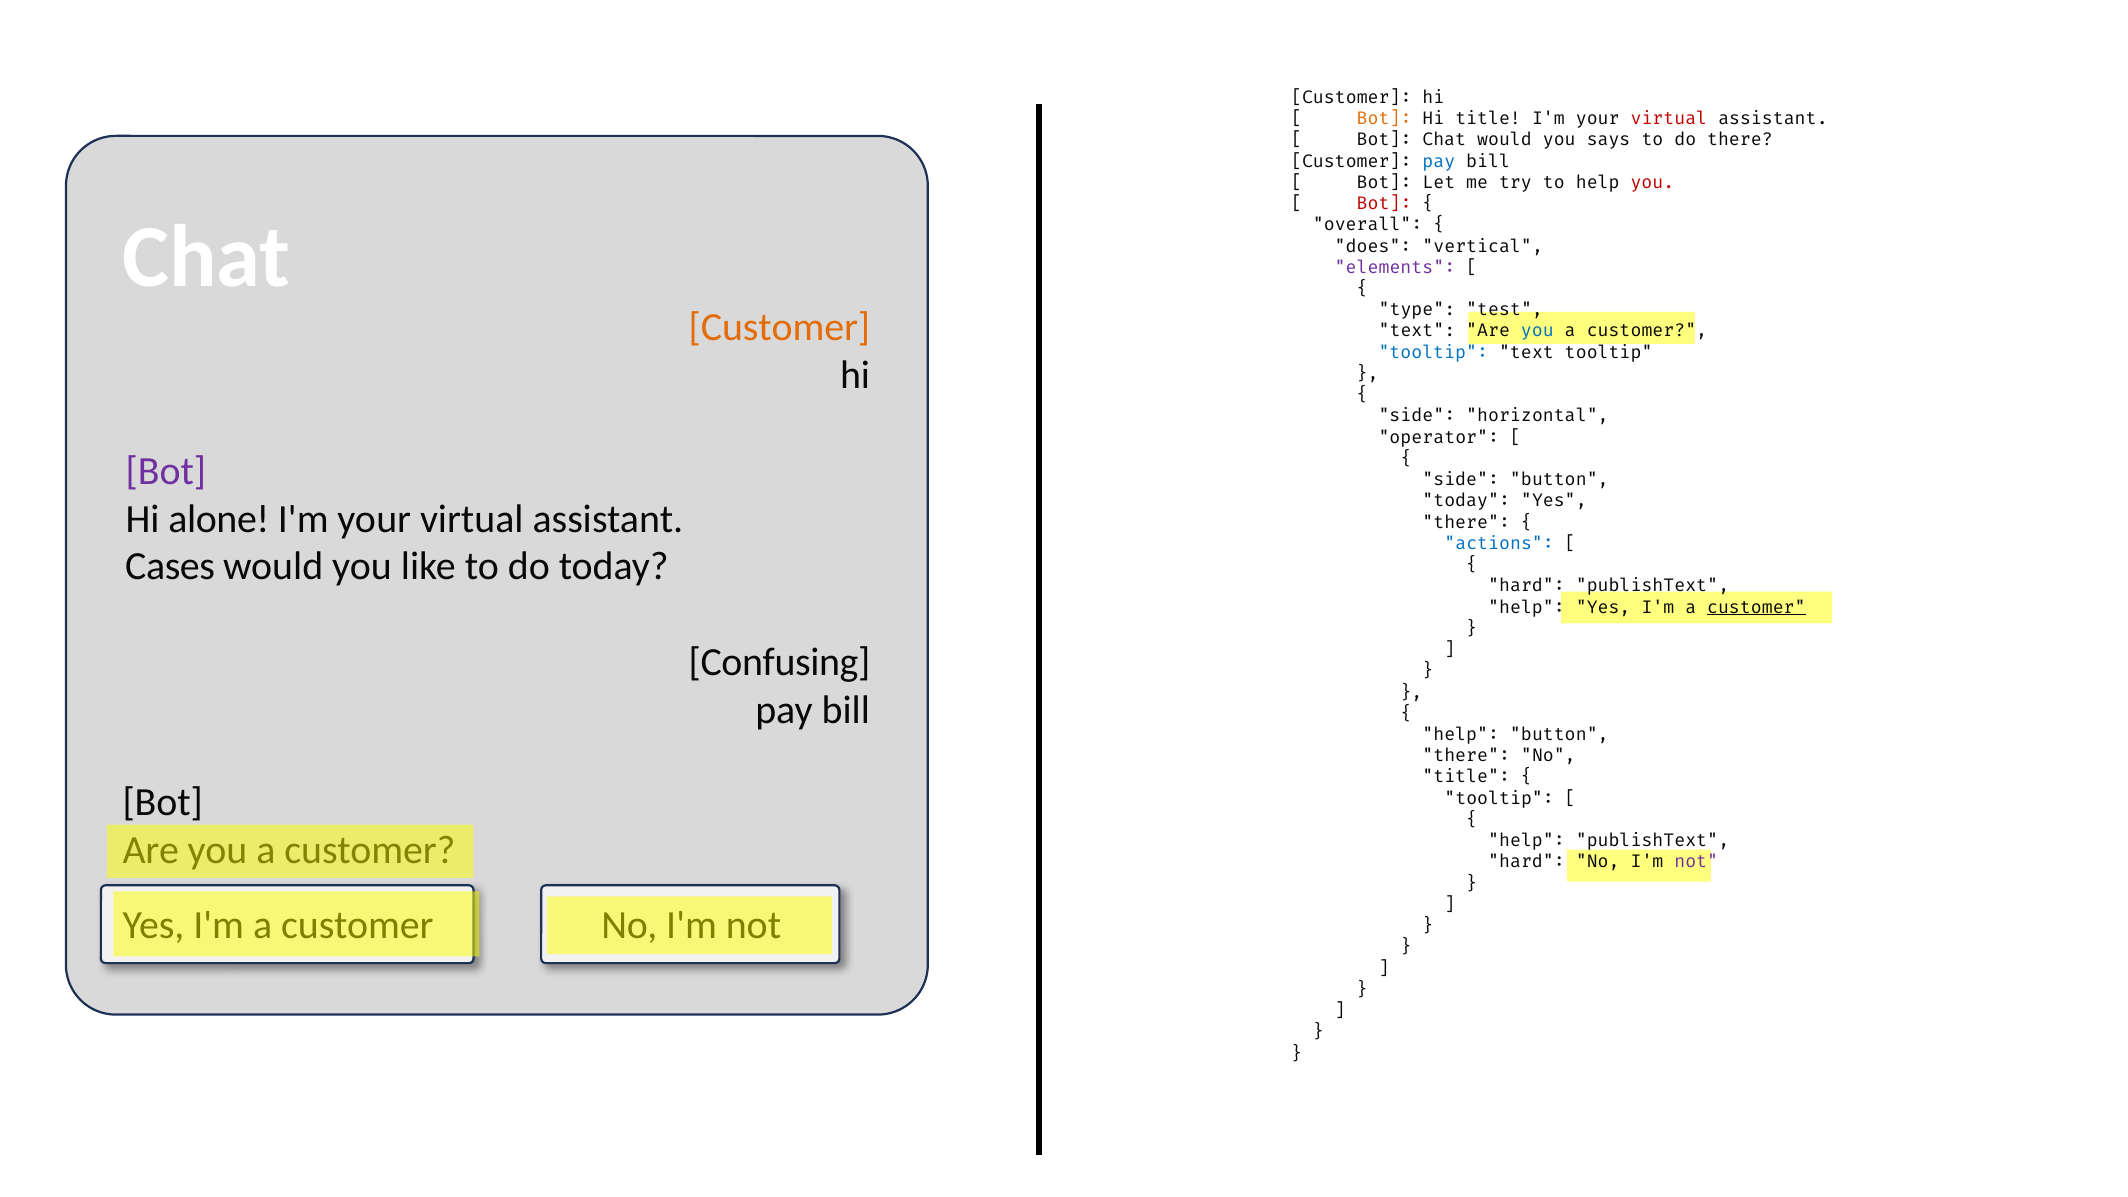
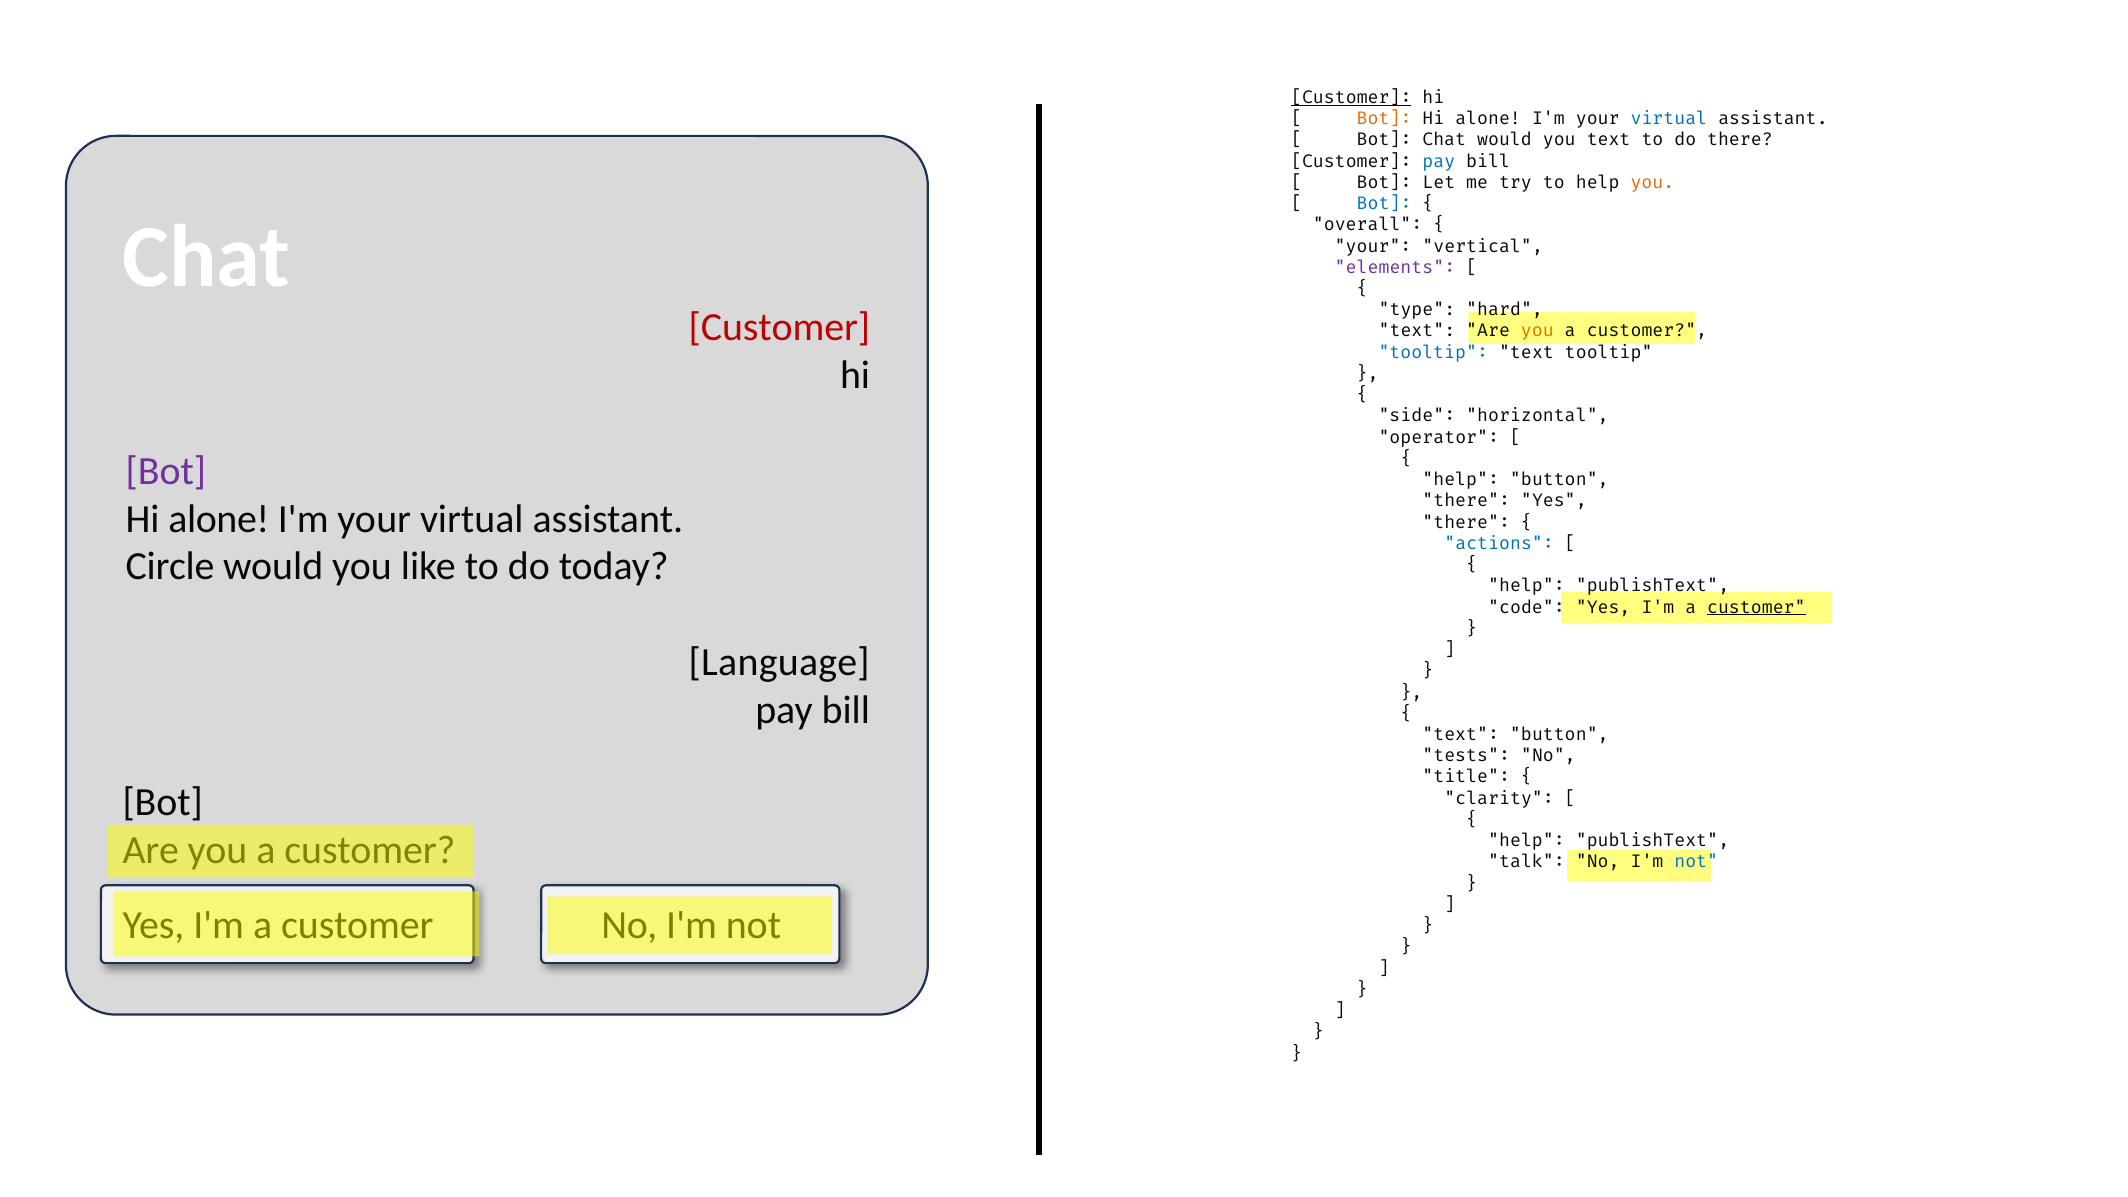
Customer at (1351, 98) underline: none -> present
title at (1488, 119): title -> alone
virtual at (1669, 119) colour: red -> blue
you says: says -> text
you at (1652, 182) colour: red -> orange
Bot at (1384, 204) colour: red -> blue
does at (1373, 246): does -> your
test: test -> hard
Customer at (779, 328) colour: orange -> red
you at (1537, 331) colour: blue -> orange
side at (1461, 480): side -> help
today at (1466, 501): today -> there
Cases: Cases -> Circle
hard at (1526, 586): hard -> help
help at (1526, 607): help -> code
Confusing: Confusing -> Language
help at (1461, 735): help -> text
there at (1466, 756): there -> tests
tooltip at (1499, 798): tooltip -> clarity
hard at (1526, 862): hard -> talk
not at (1696, 862) colour: purple -> blue
